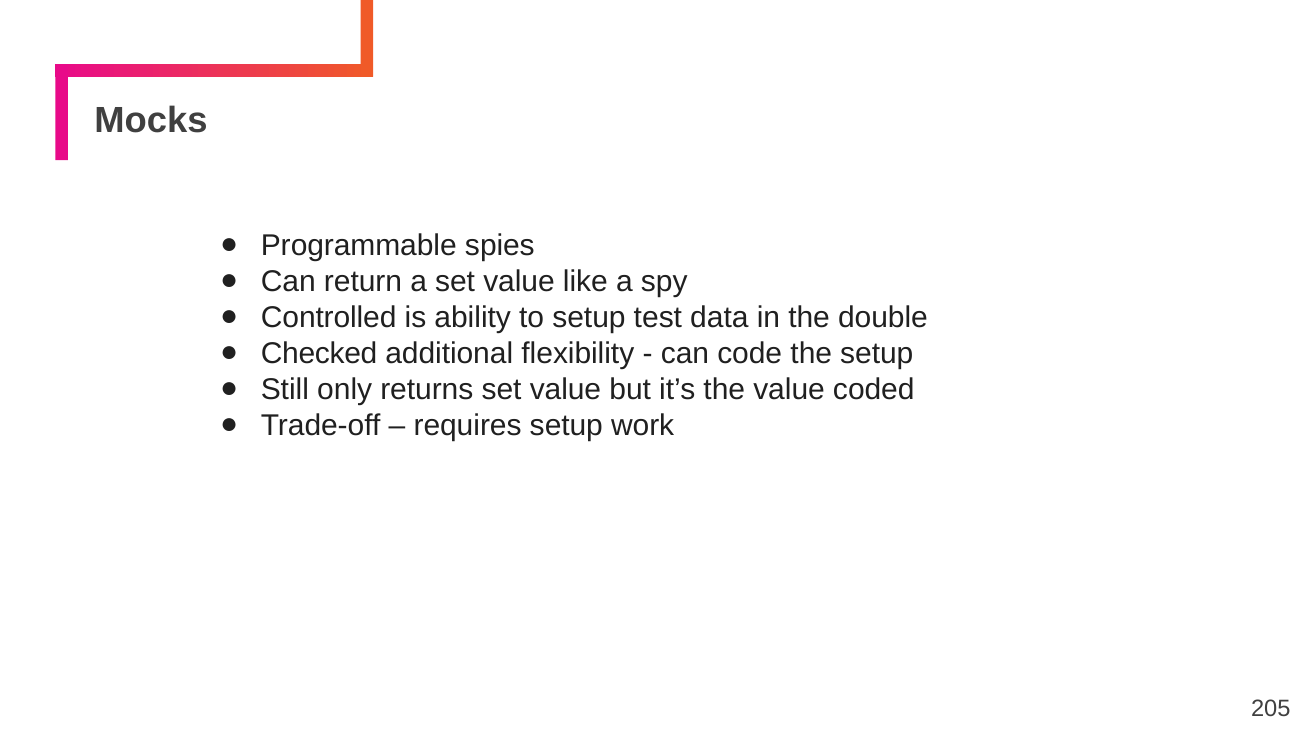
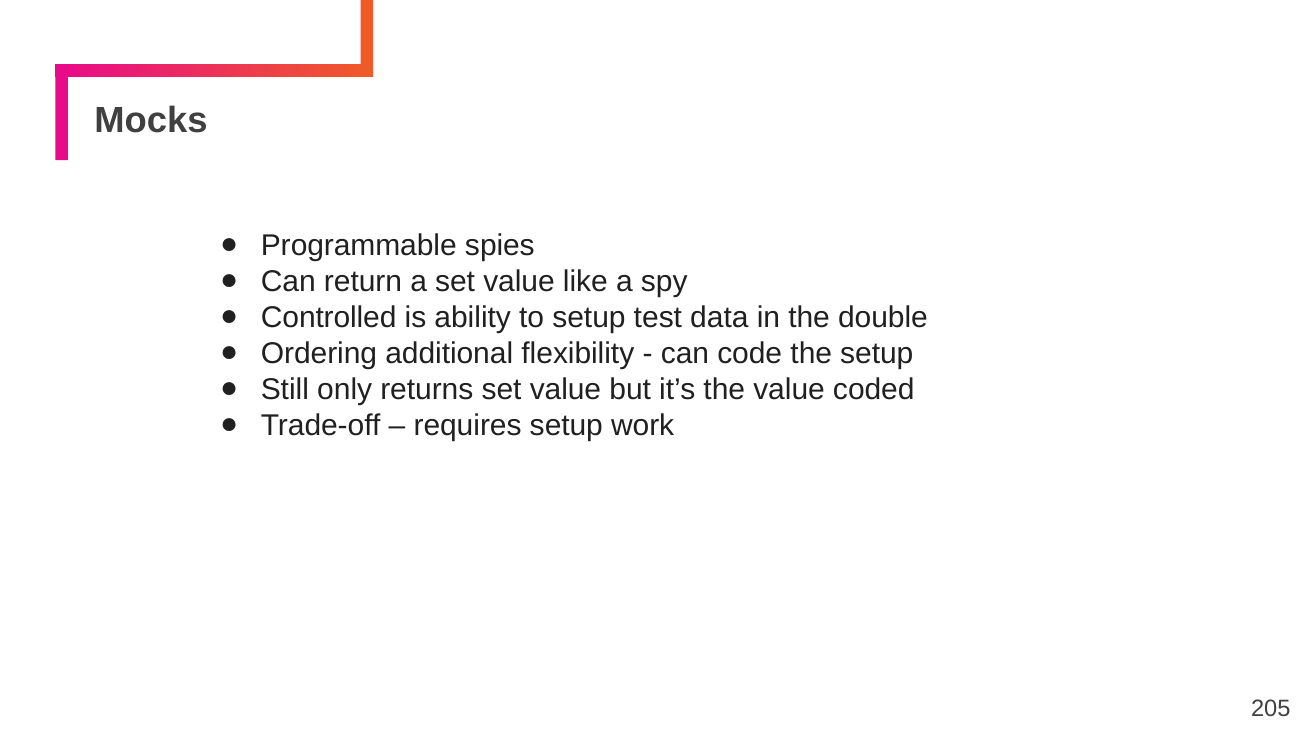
Checked: Checked -> Ordering
